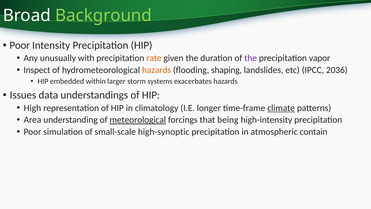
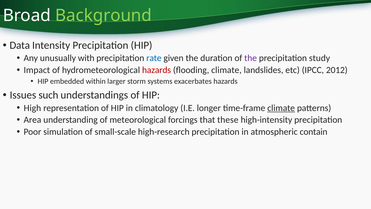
Poor at (20, 45): Poor -> Data
rate colour: orange -> blue
vapor: vapor -> study
Inspect: Inspect -> Impact
hazards at (157, 70) colour: orange -> red
flooding shaping: shaping -> climate
2036: 2036 -> 2012
data: data -> such
meteorological underline: present -> none
being: being -> these
high-synoptic: high-synoptic -> high-research
